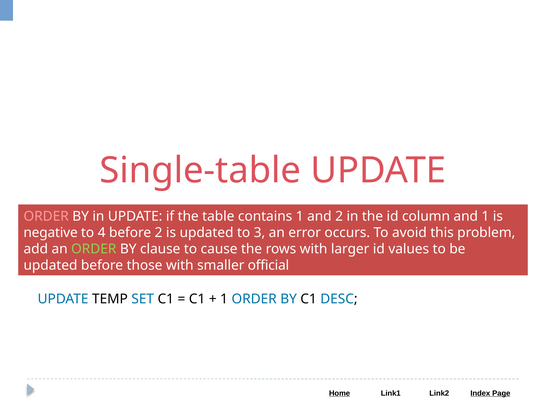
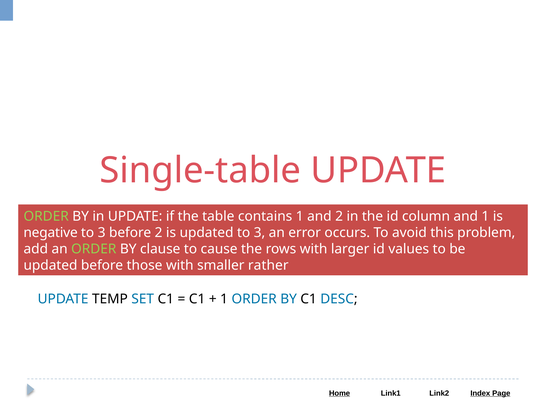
ORDER at (46, 217) colour: pink -> light green
4 at (102, 233): 4 -> 3
official: official -> rather
